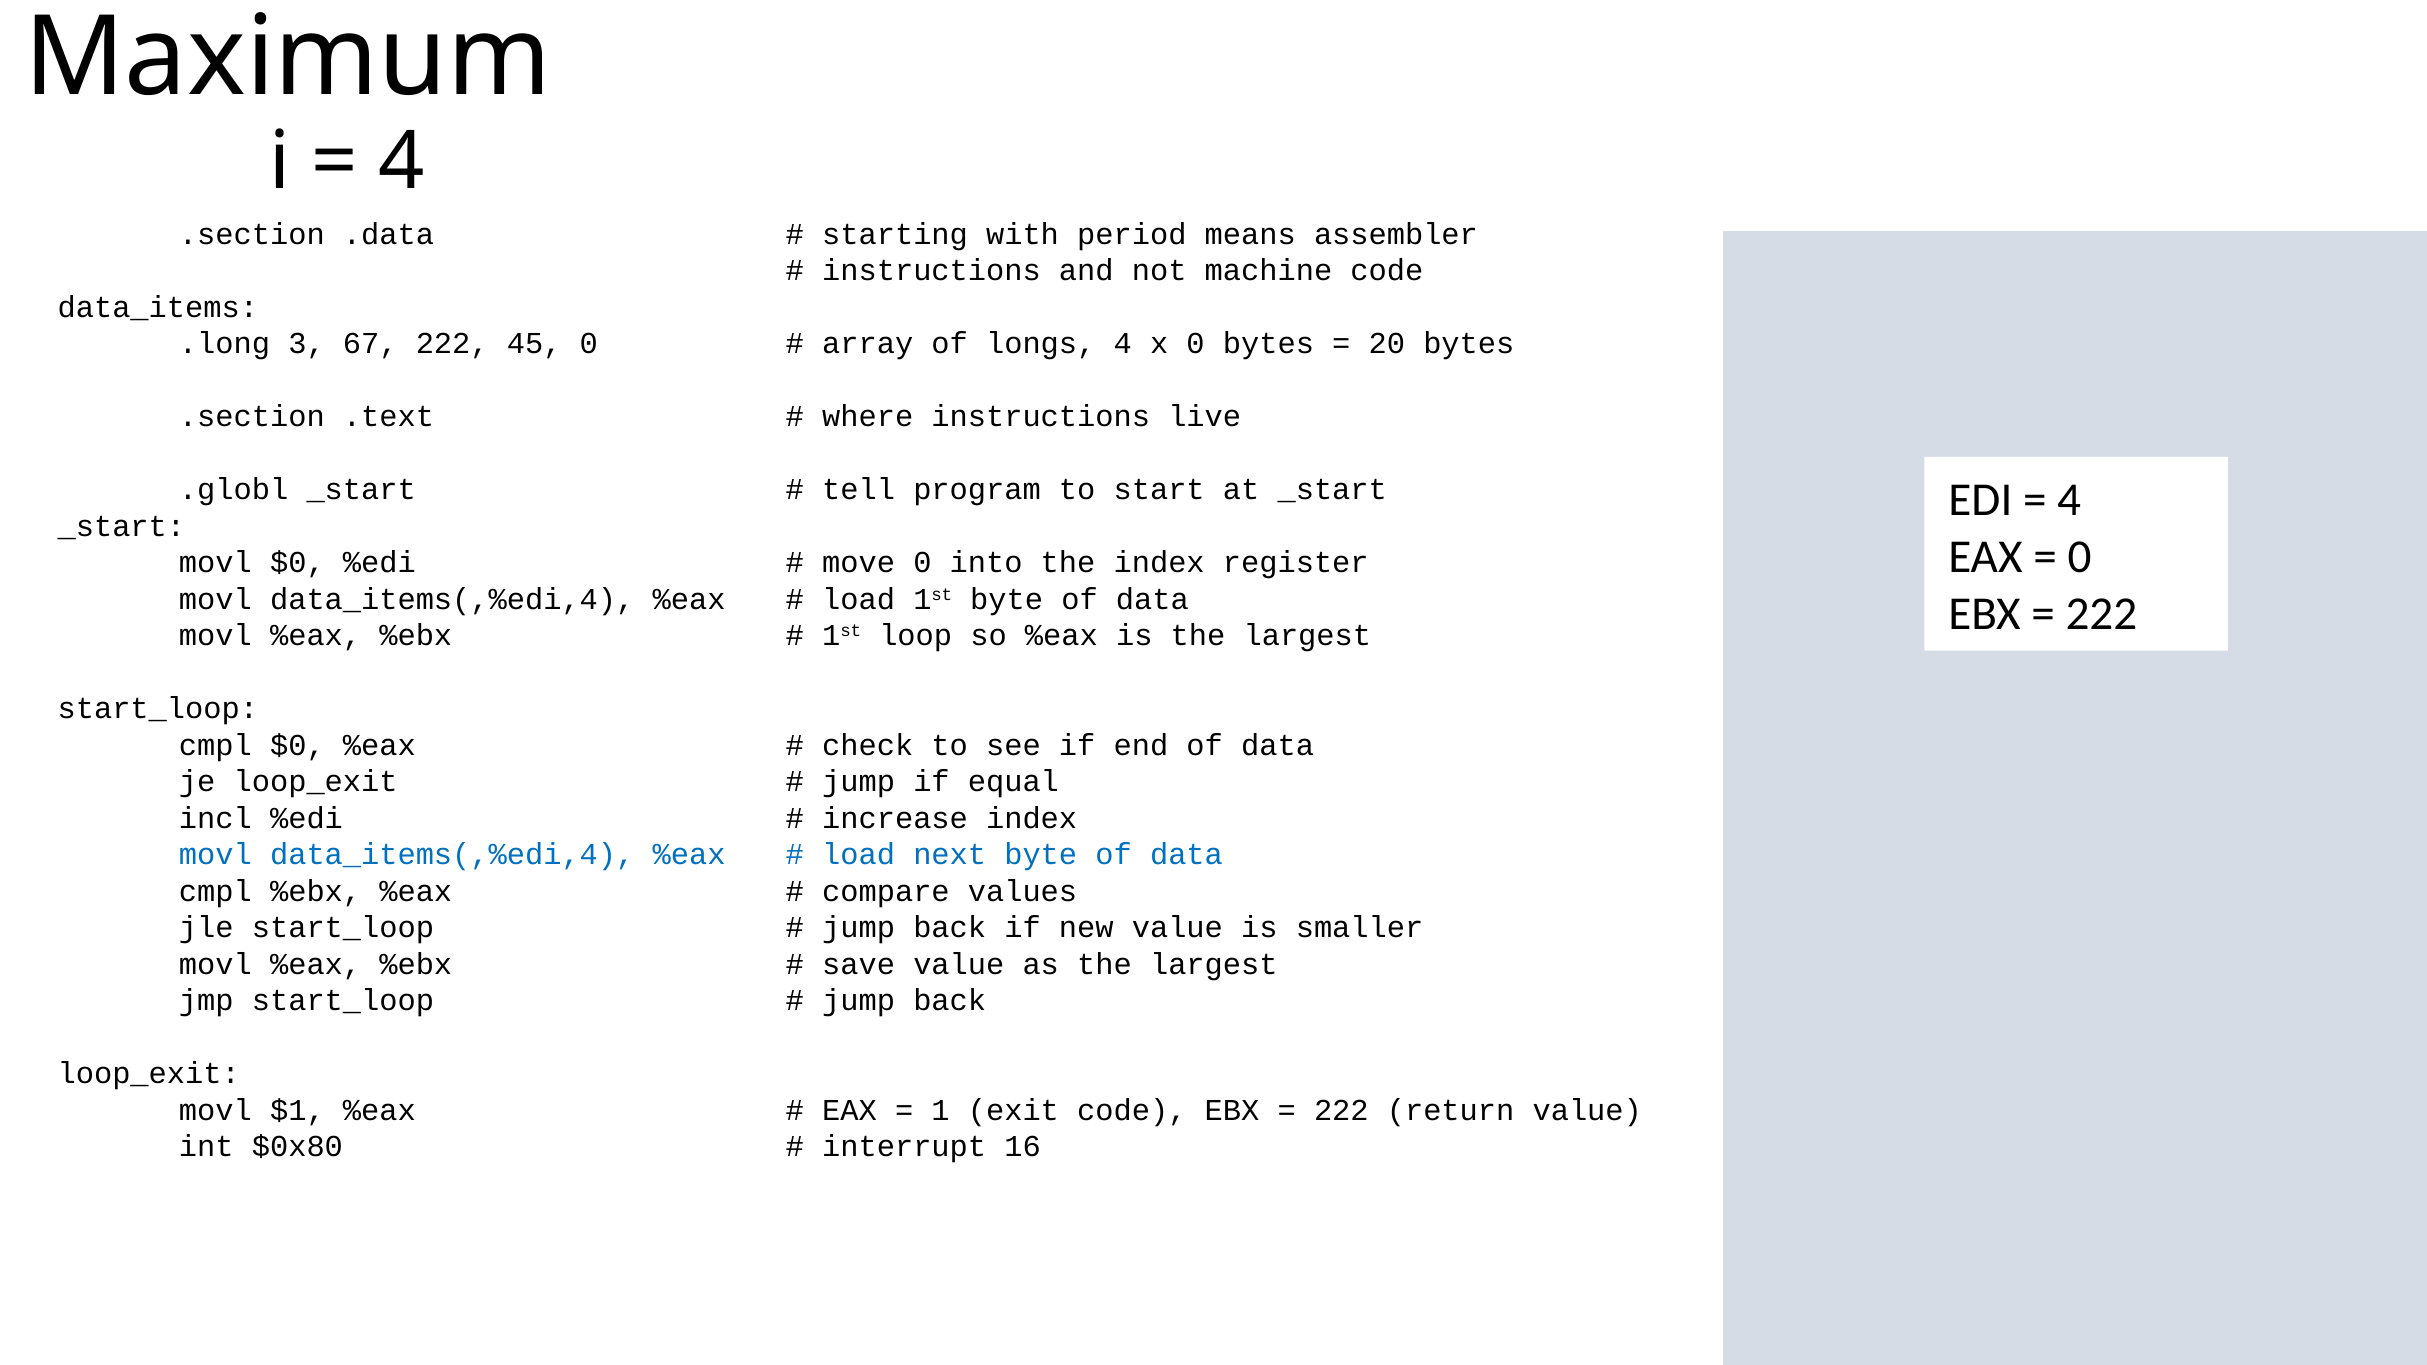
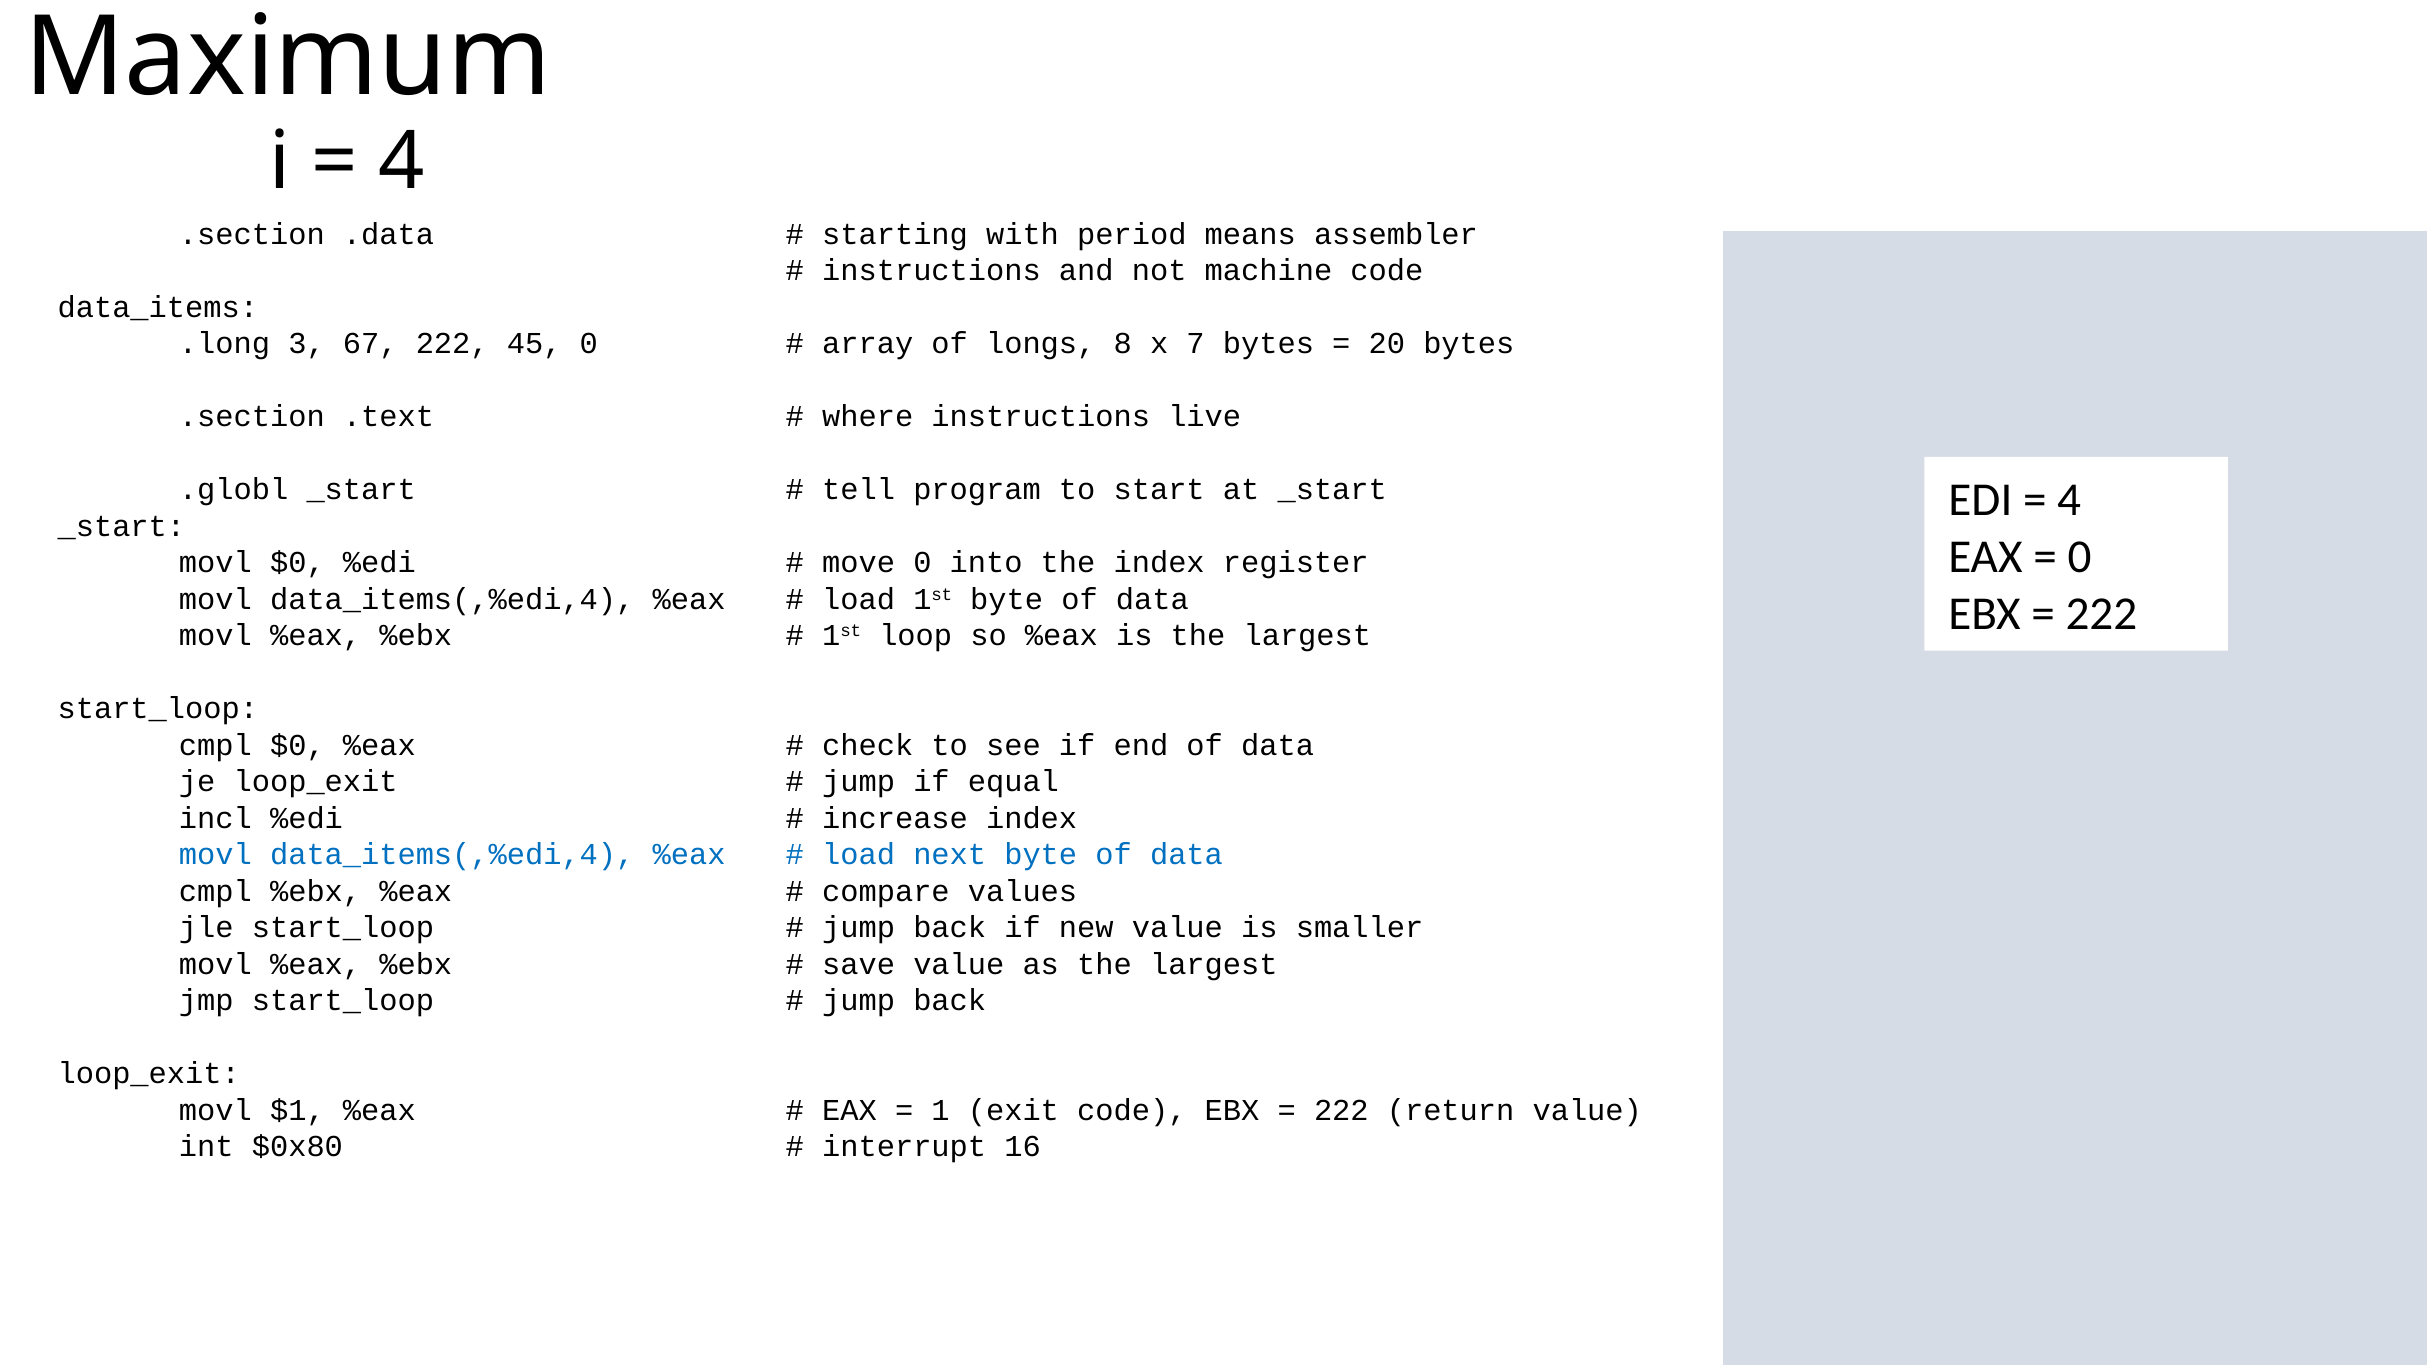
longs 4: 4 -> 8
x 0: 0 -> 7
